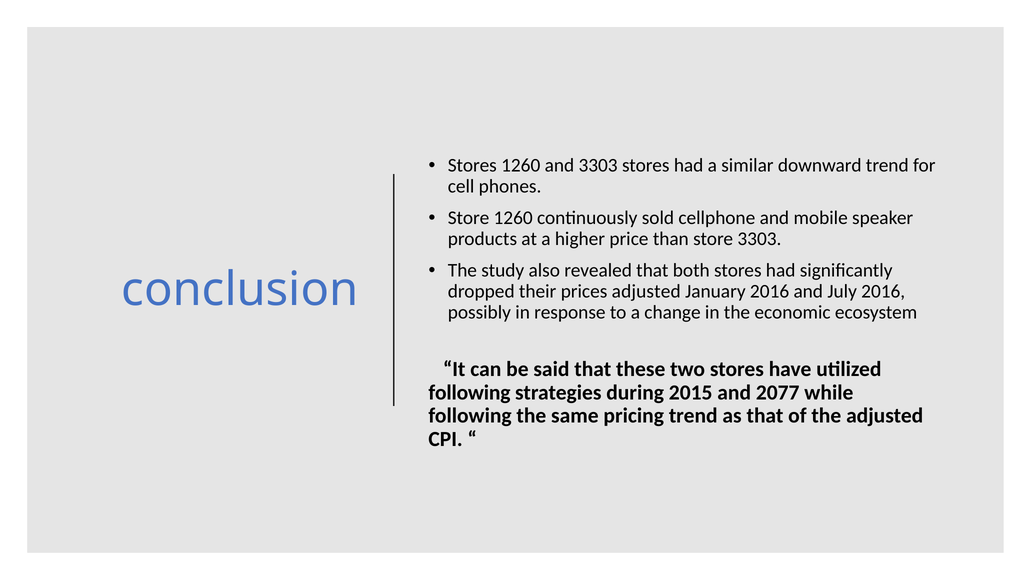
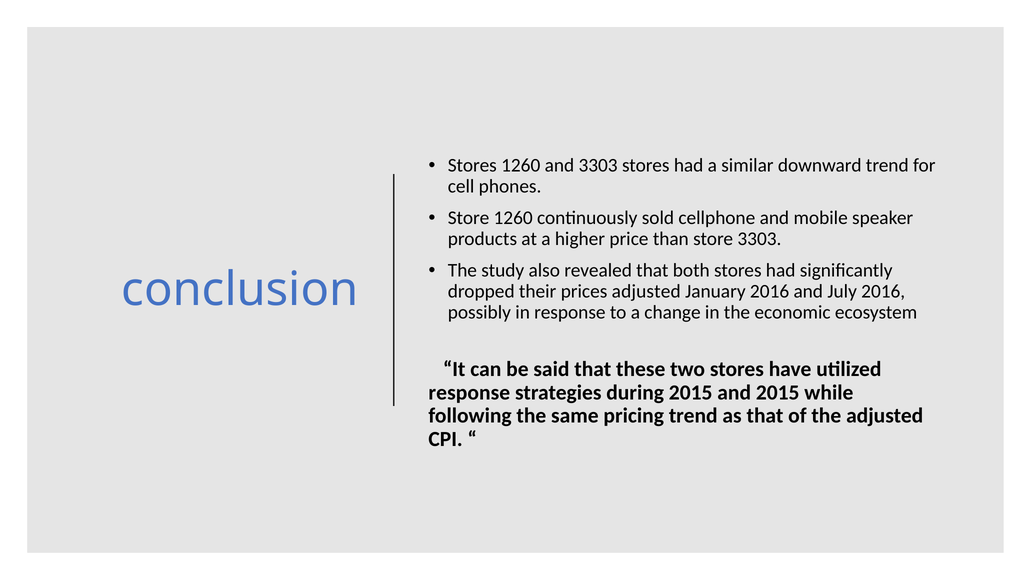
following at (469, 392): following -> response
and 2077: 2077 -> 2015
